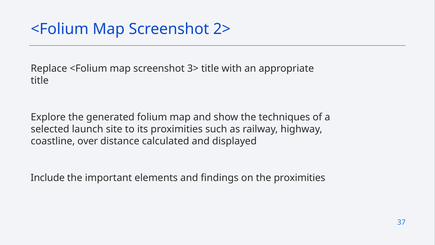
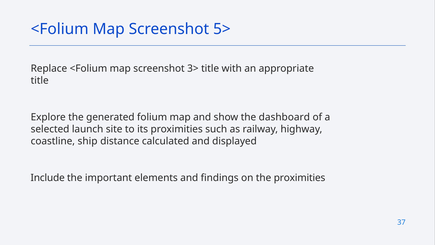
2>: 2> -> 5>
techniques: techniques -> dashboard
over: over -> ship
